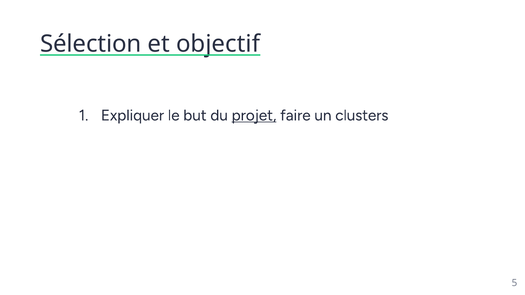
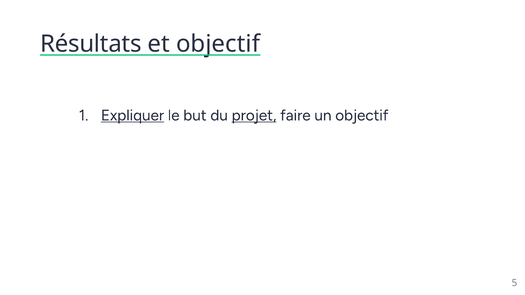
Sélection: Sélection -> Résultats
Expliquer underline: none -> present
un clusters: clusters -> objectif
